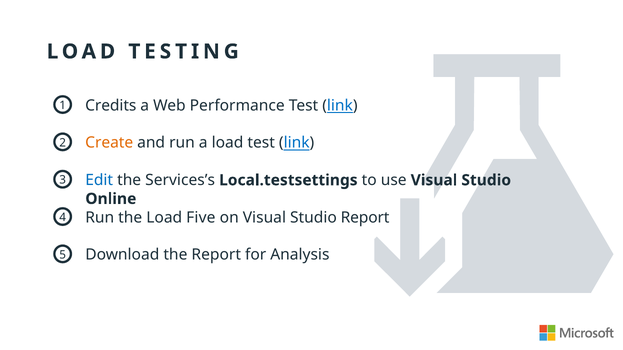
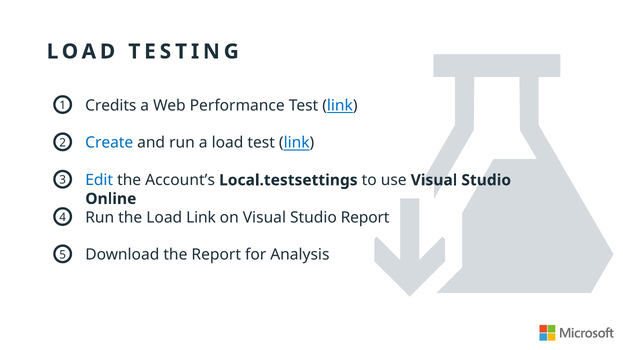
Create colour: orange -> blue
Services’s: Services’s -> Account’s
Load Five: Five -> Link
